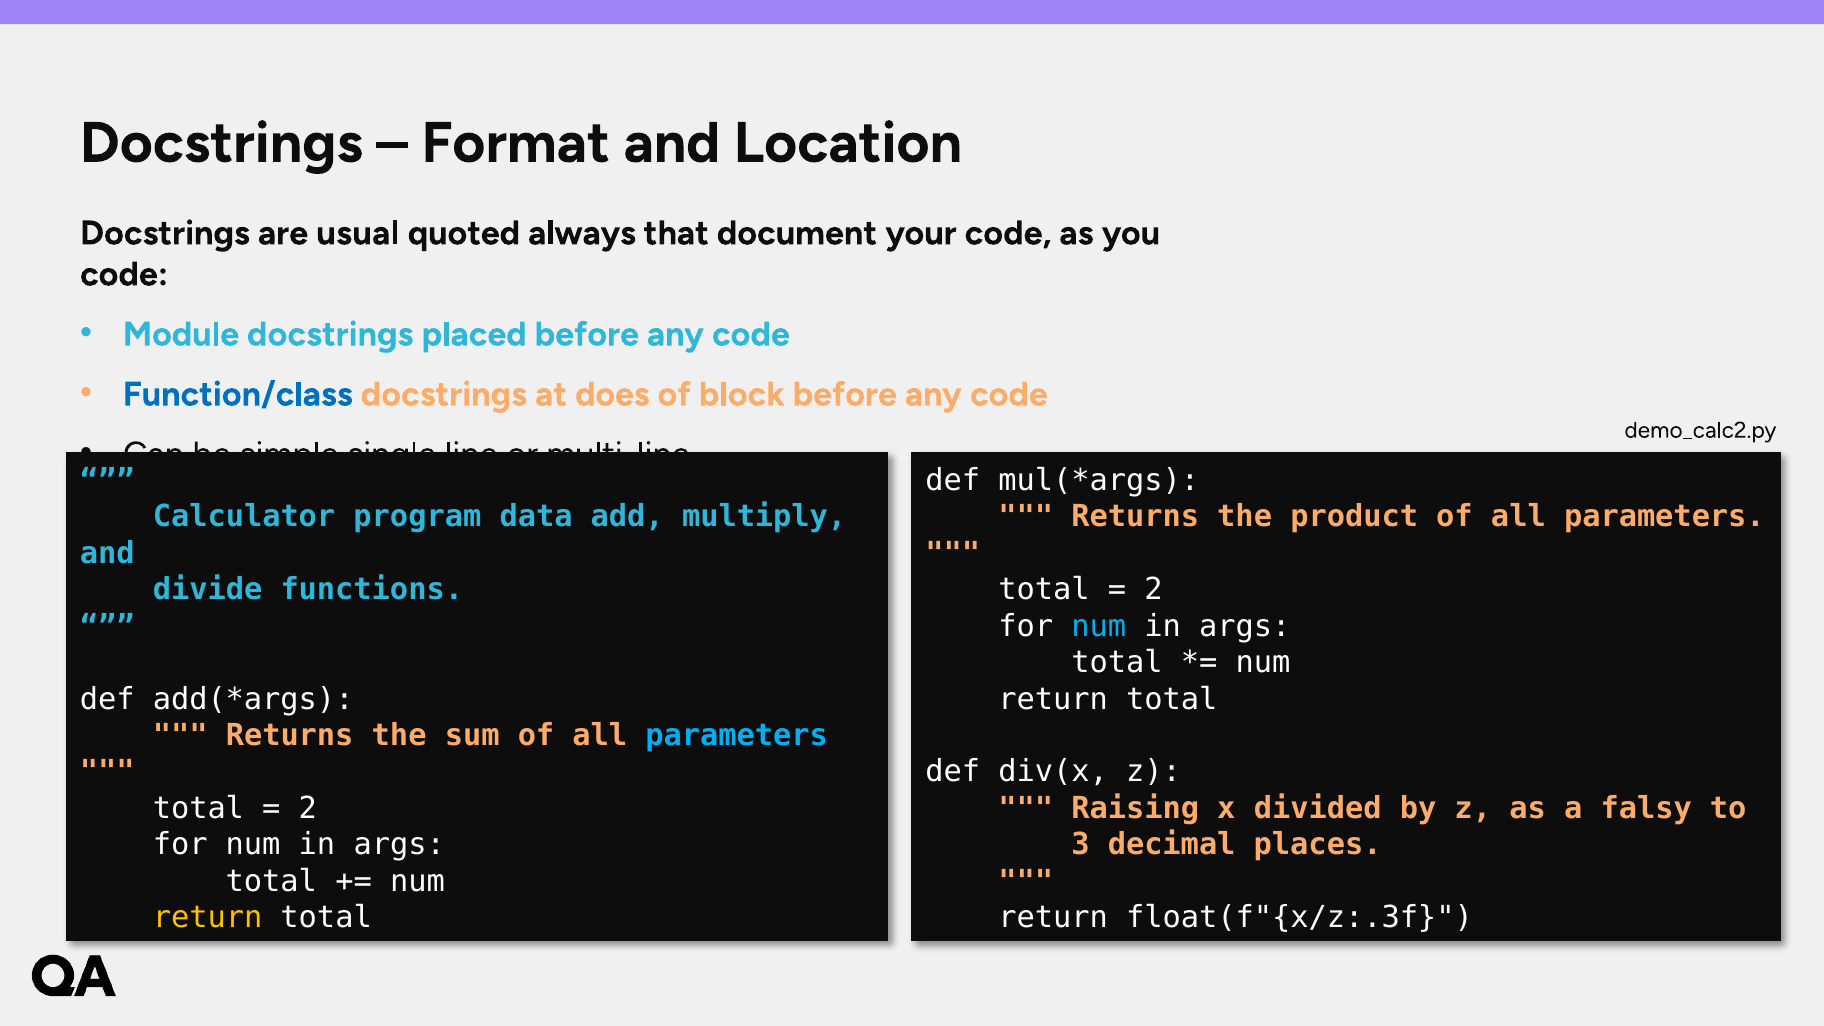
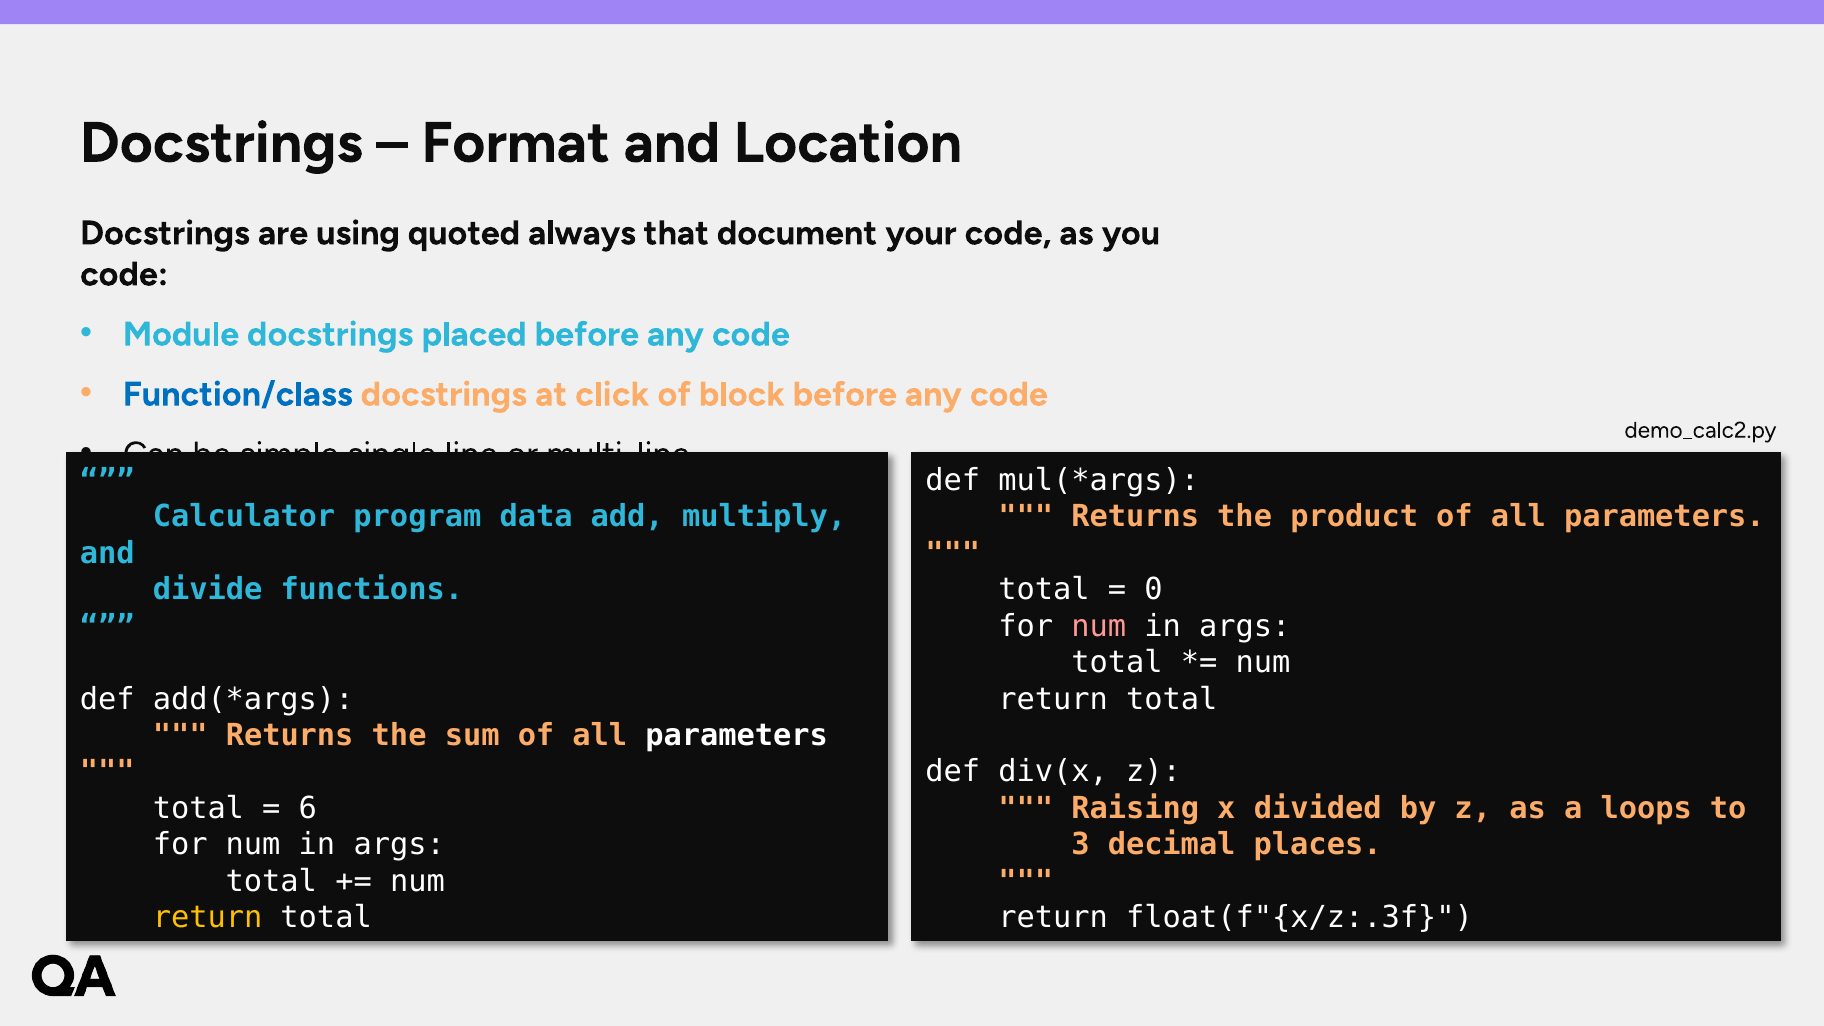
usual: usual -> using
does: does -> click
2 at (1153, 590): 2 -> 0
num at (1099, 626) colour: light blue -> pink
parameters at (737, 735) colour: light blue -> white
2 at (308, 808): 2 -> 6
falsy: falsy -> loops
